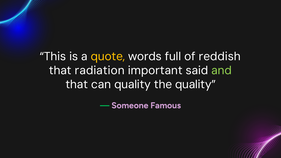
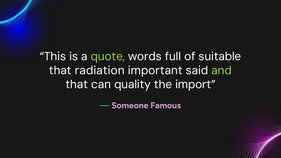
quote colour: yellow -> light green
reddish: reddish -> suitable
the quality: quality -> import
